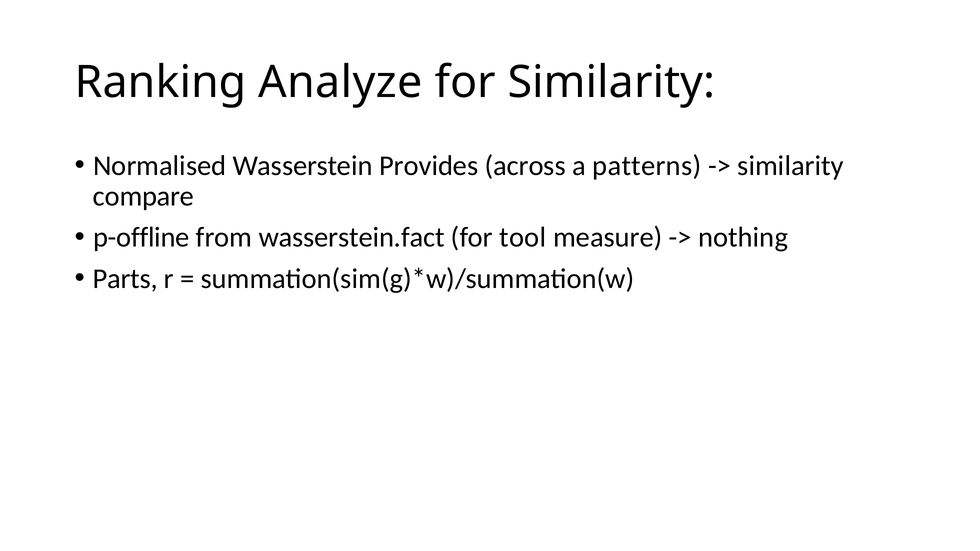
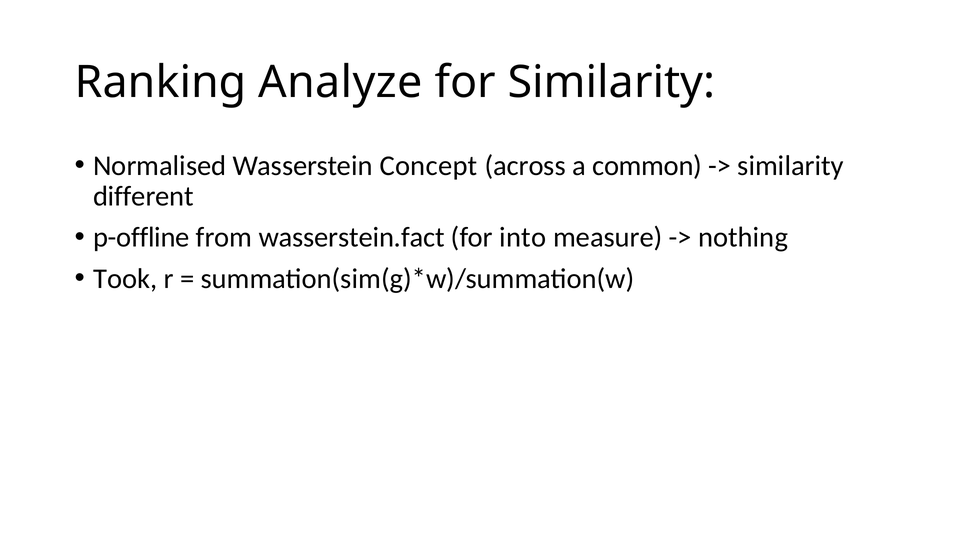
Provides: Provides -> Concept
patterns: patterns -> common
compare: compare -> different
tool: tool -> into
Parts: Parts -> Took
